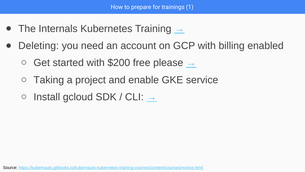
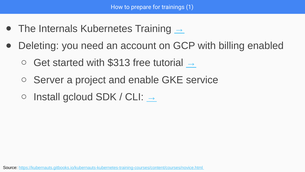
$200: $200 -> $313
please: please -> tutorial
Taking: Taking -> Server
